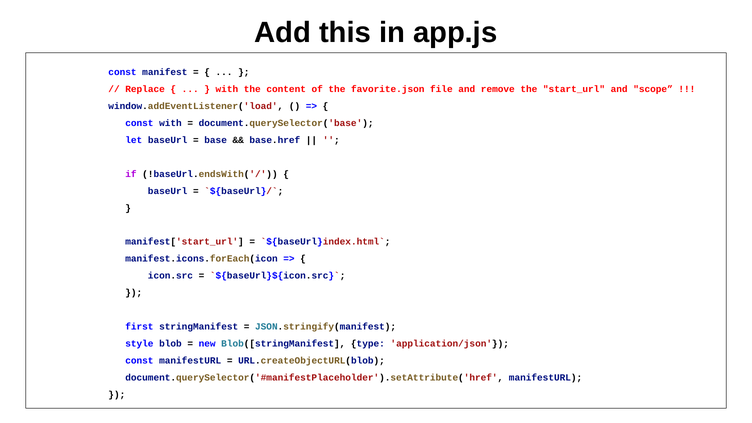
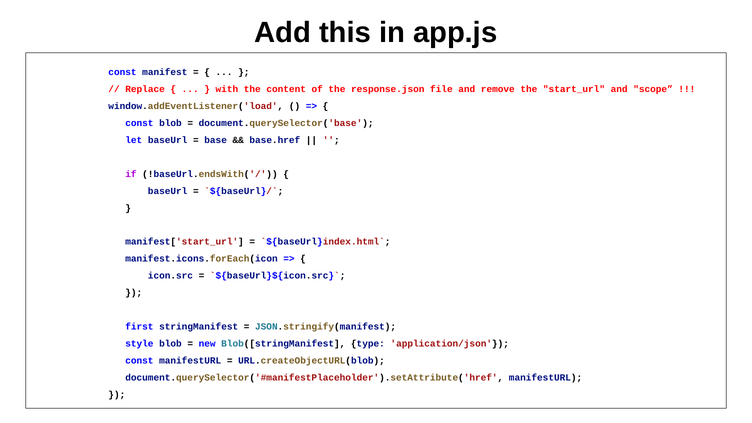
favorite.json: favorite.json -> response.json
const with: with -> blob
